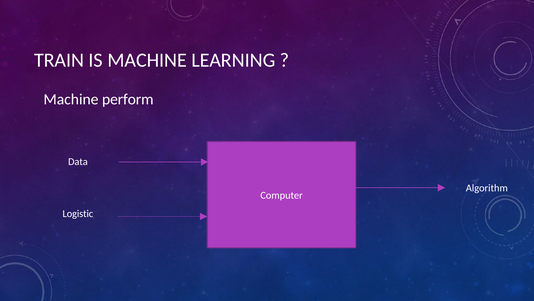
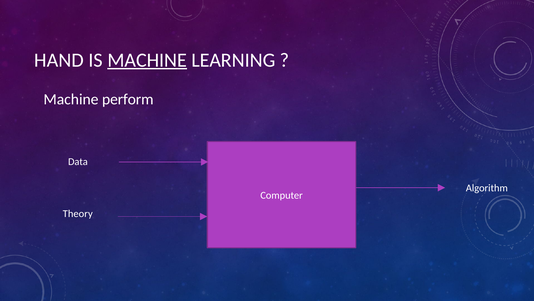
TRAIN: TRAIN -> HAND
MACHINE at (147, 60) underline: none -> present
Logistic: Logistic -> Theory
